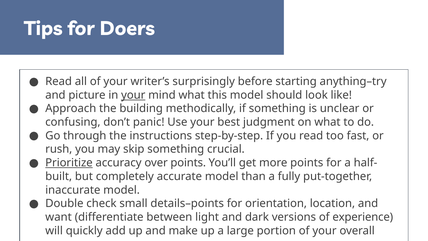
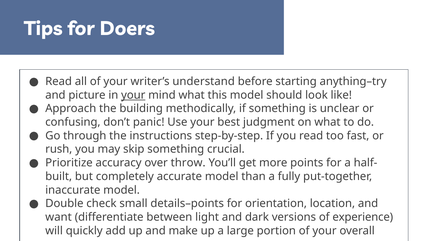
surprisingly: surprisingly -> understand
Prioritize underline: present -> none
over points: points -> throw
